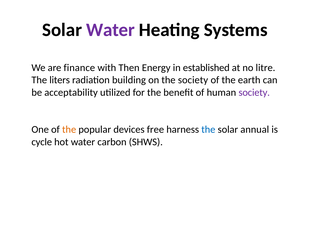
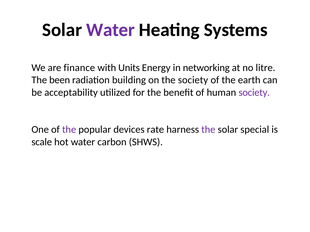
Then: Then -> Units
established: established -> networking
liters: liters -> been
the at (69, 130) colour: orange -> purple
free: free -> rate
the at (208, 130) colour: blue -> purple
annual: annual -> special
cycle: cycle -> scale
